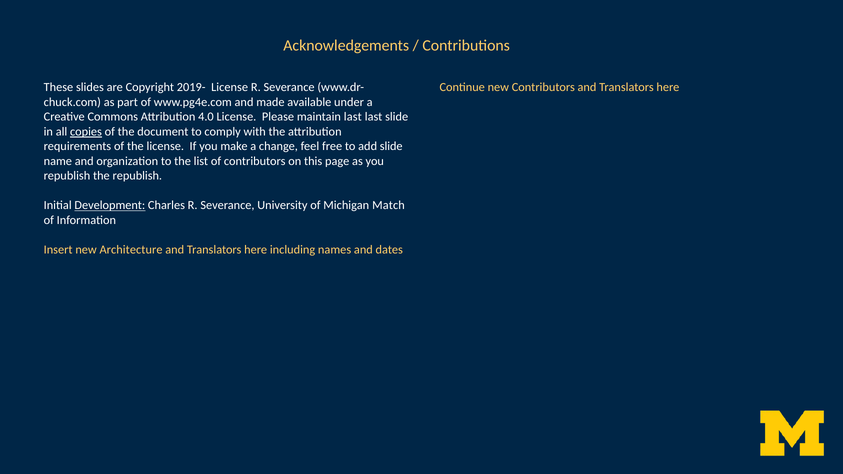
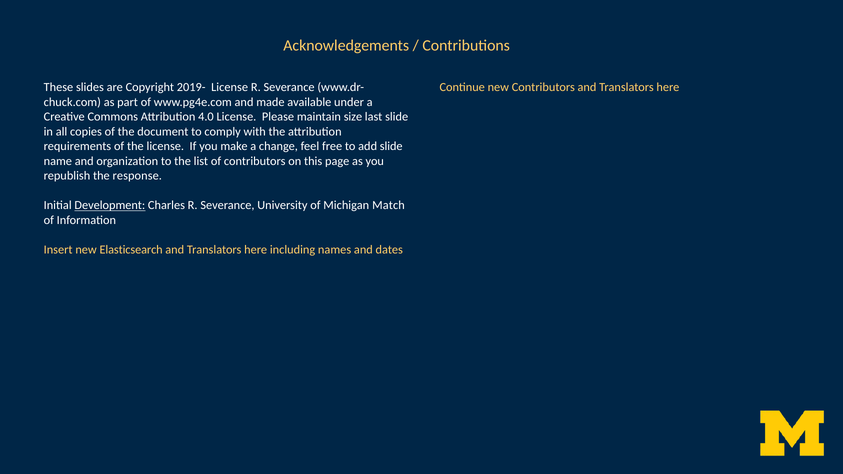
maintain last: last -> size
copies underline: present -> none
the republish: republish -> response
Architecture: Architecture -> Elasticsearch
